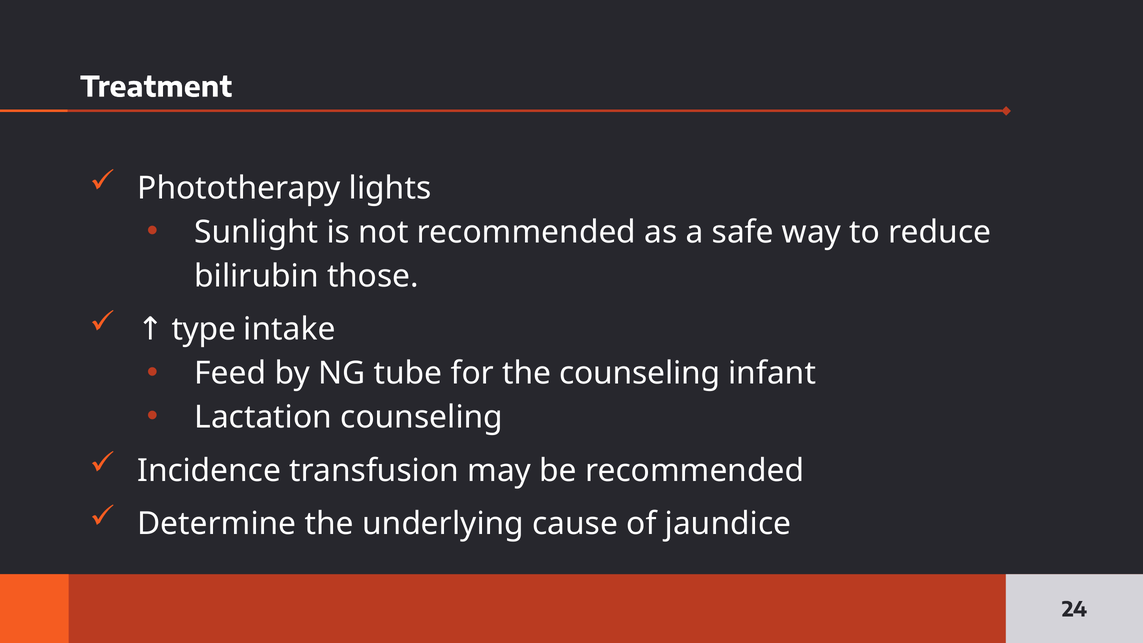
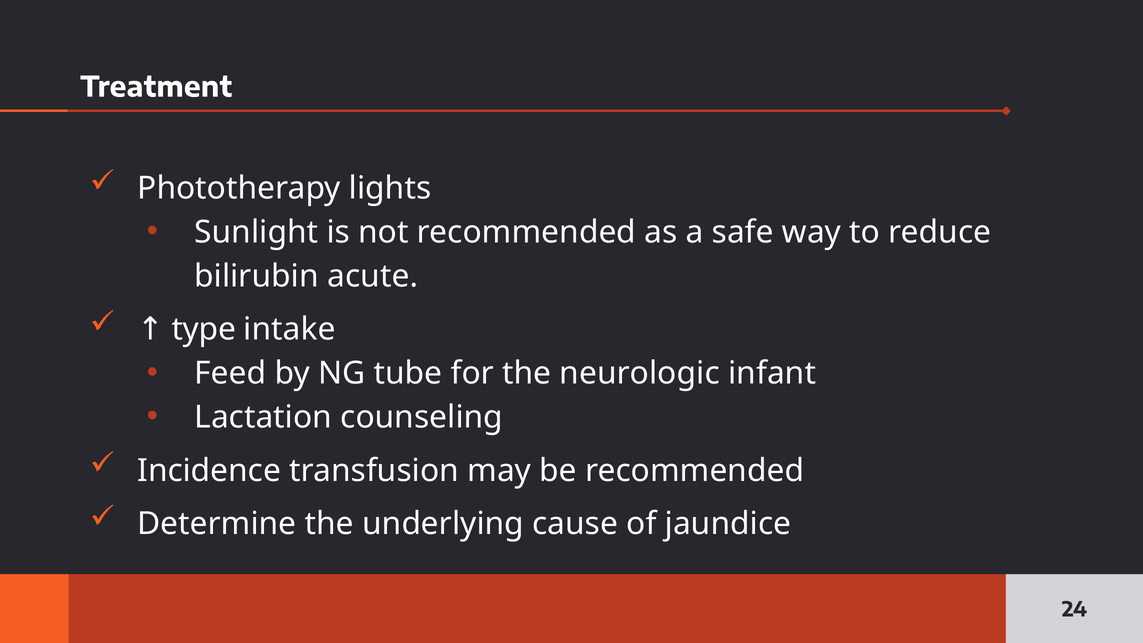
those: those -> acute
the counseling: counseling -> neurologic
